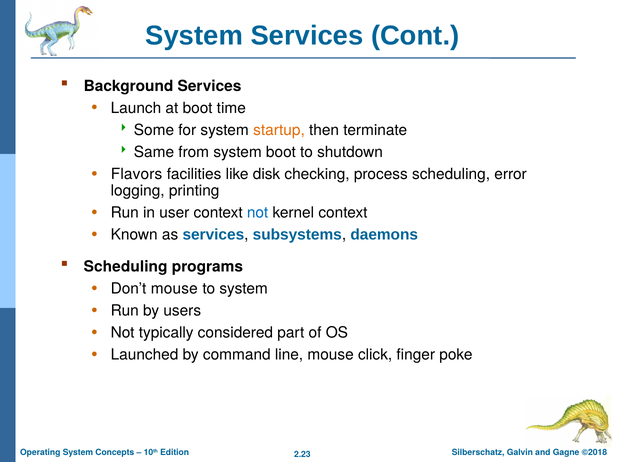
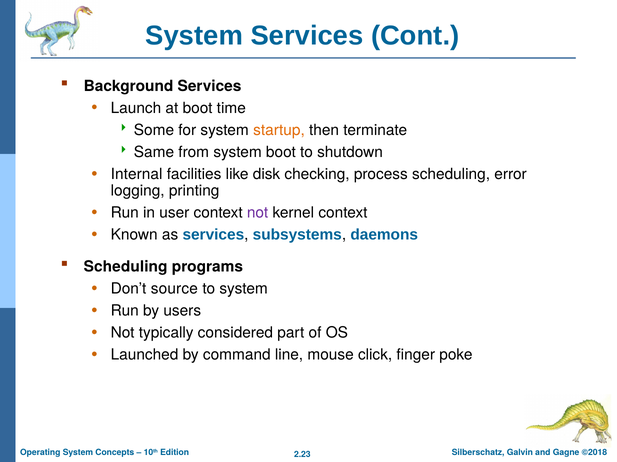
Flavors: Flavors -> Internal
not at (258, 213) colour: blue -> purple
Don’t mouse: mouse -> source
